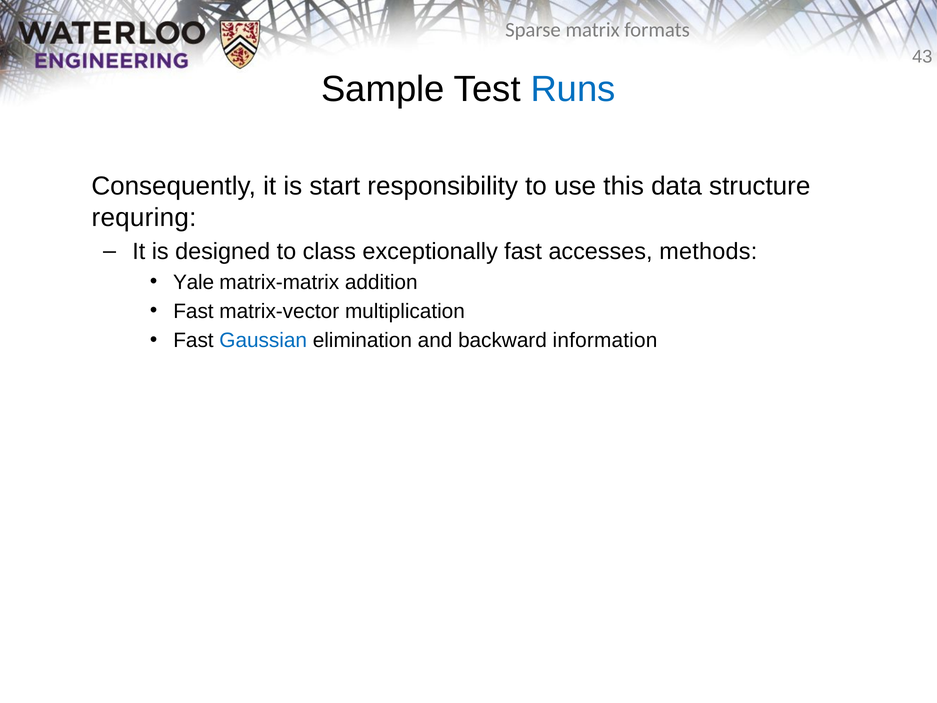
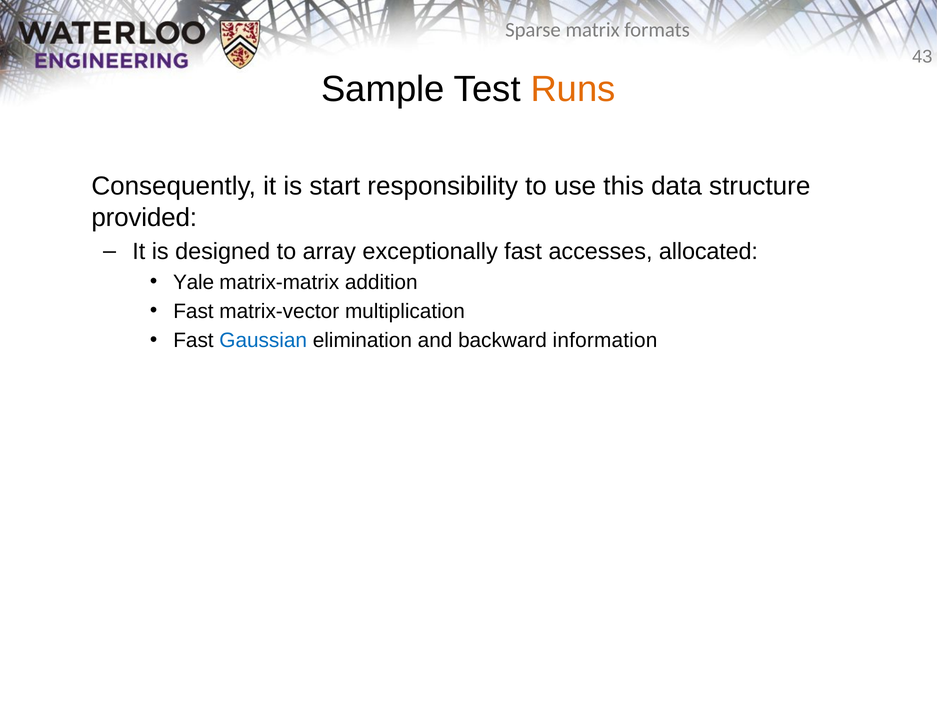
Runs colour: blue -> orange
requring: requring -> provided
class: class -> array
methods: methods -> allocated
